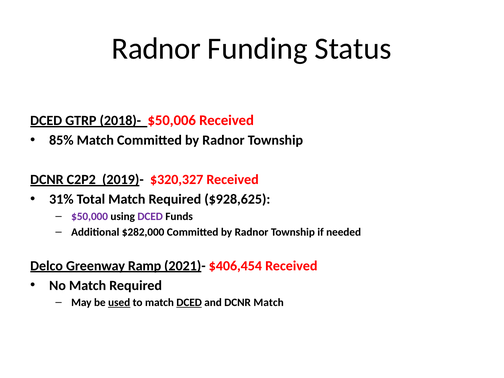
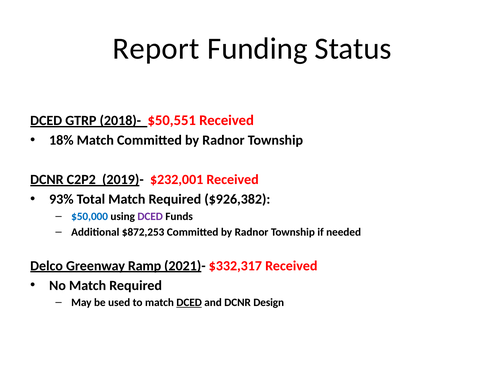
Radnor at (156, 49): Radnor -> Report
$50,006: $50,006 -> $50,551
85%: 85% -> 18%
$320,327: $320,327 -> $232,001
31%: 31% -> 93%
$928,625: $928,625 -> $926,382
$50,000 colour: purple -> blue
$282,000: $282,000 -> $872,253
$406,454: $406,454 -> $332,317
used underline: present -> none
DCNR Match: Match -> Design
